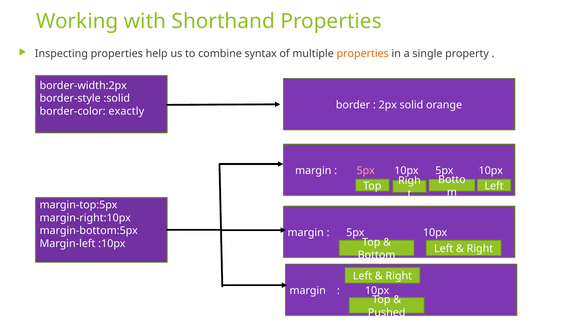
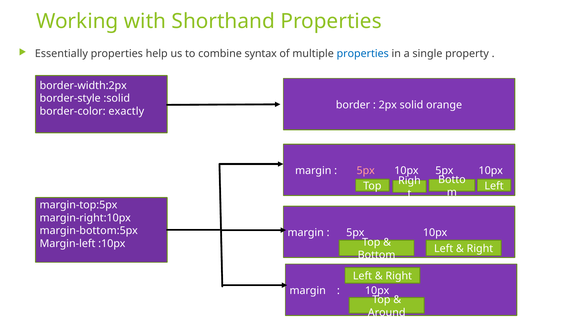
Inspecting: Inspecting -> Essentially
properties at (363, 54) colour: orange -> blue
Pushed: Pushed -> Around
